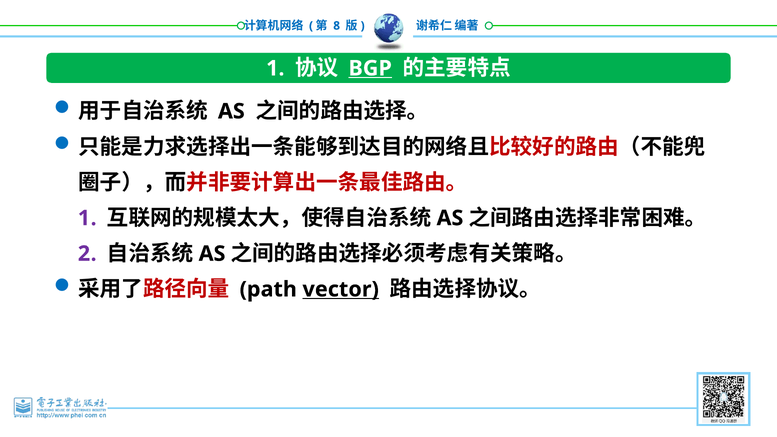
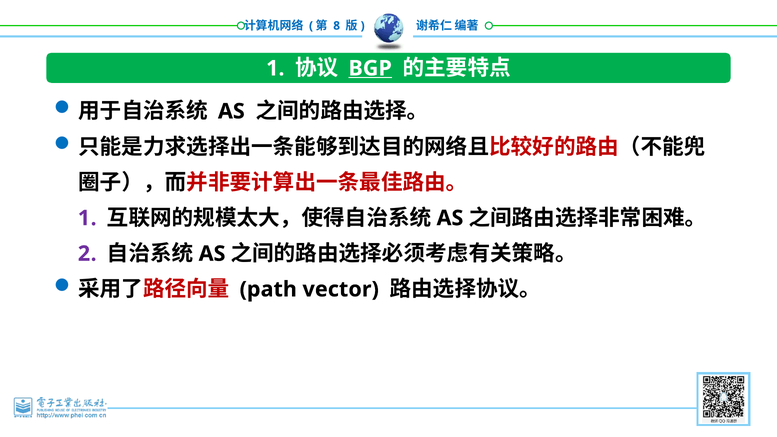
vector underline: present -> none
